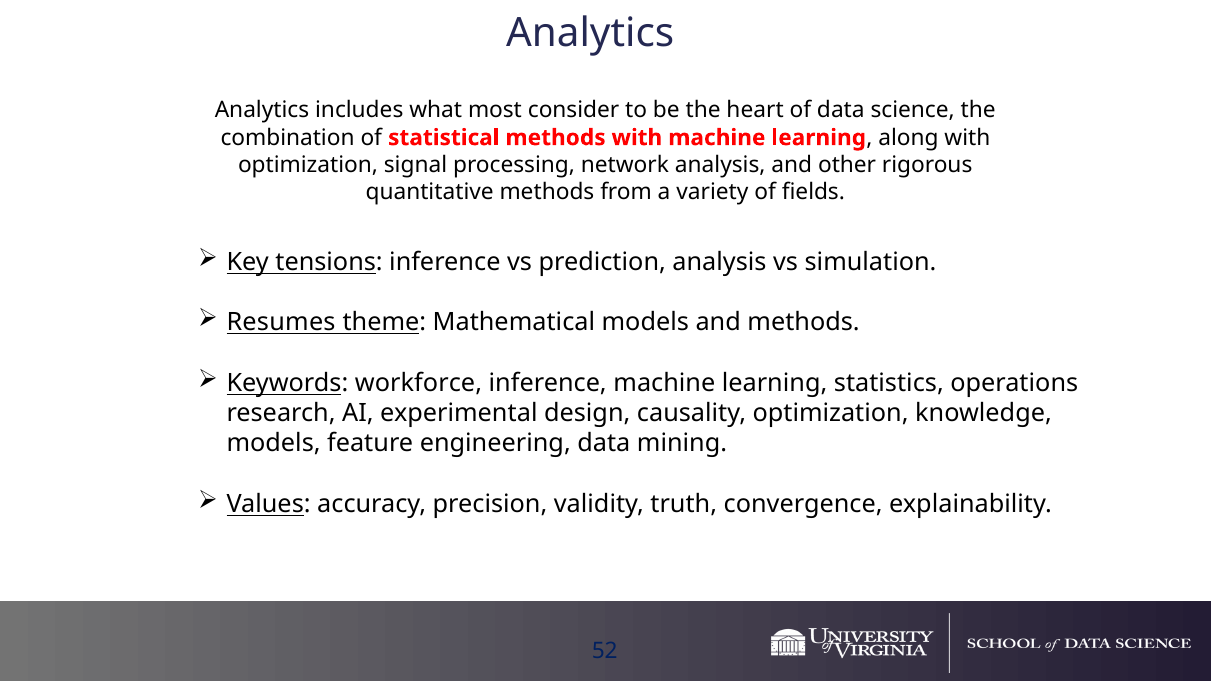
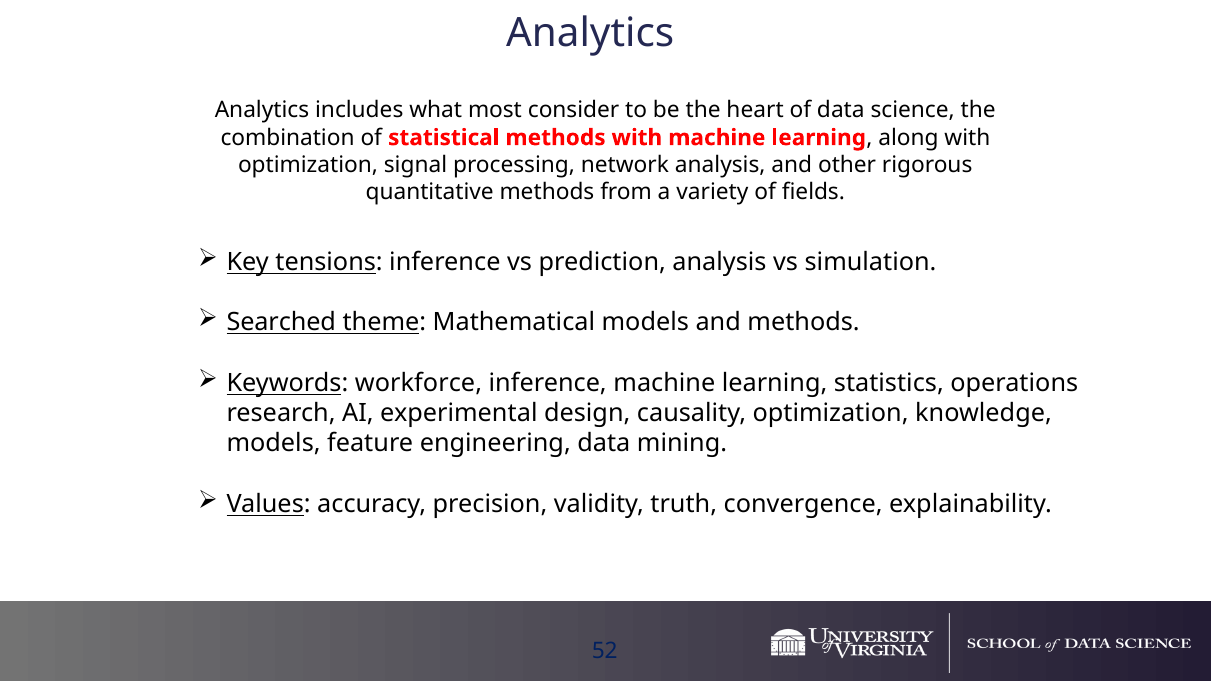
Resumes: Resumes -> Searched
